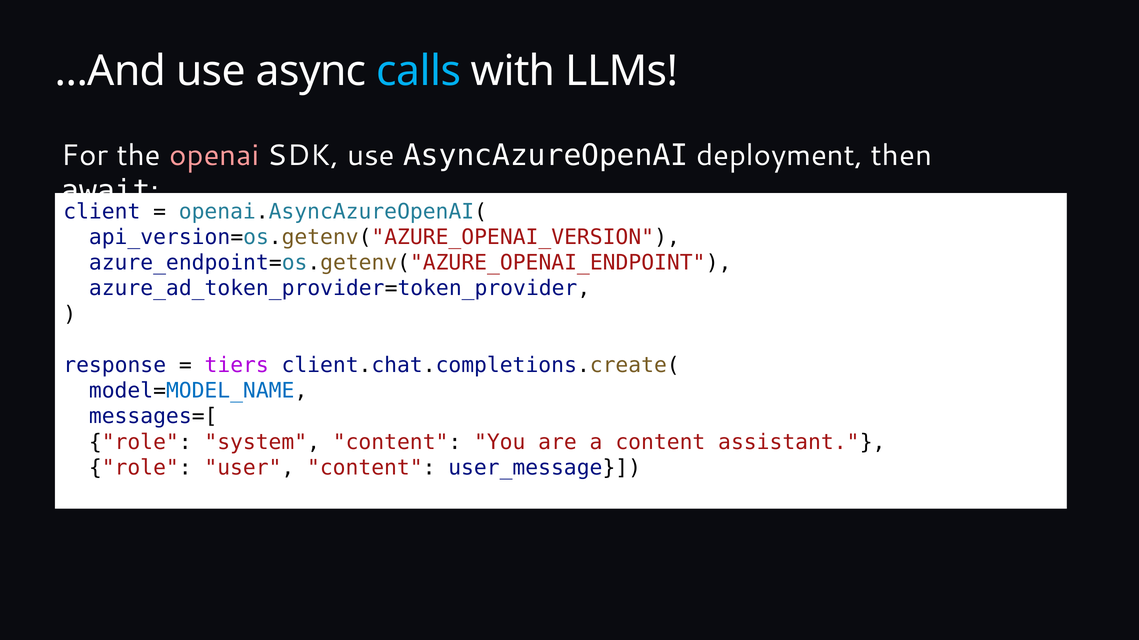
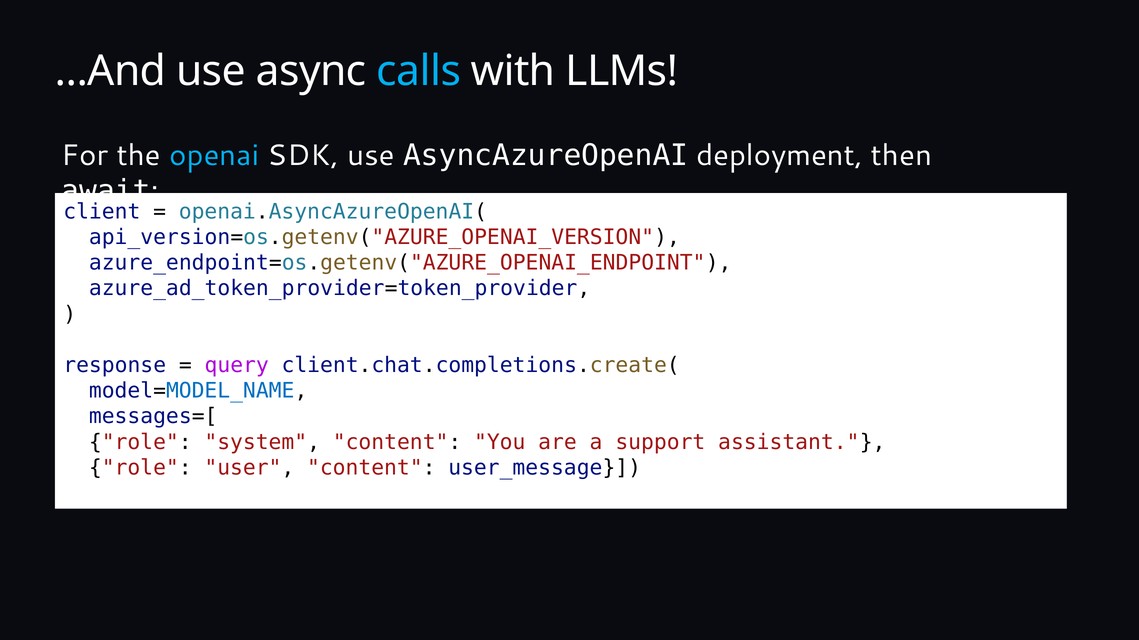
openai colour: pink -> light blue
tiers: tiers -> query
a content: content -> support
